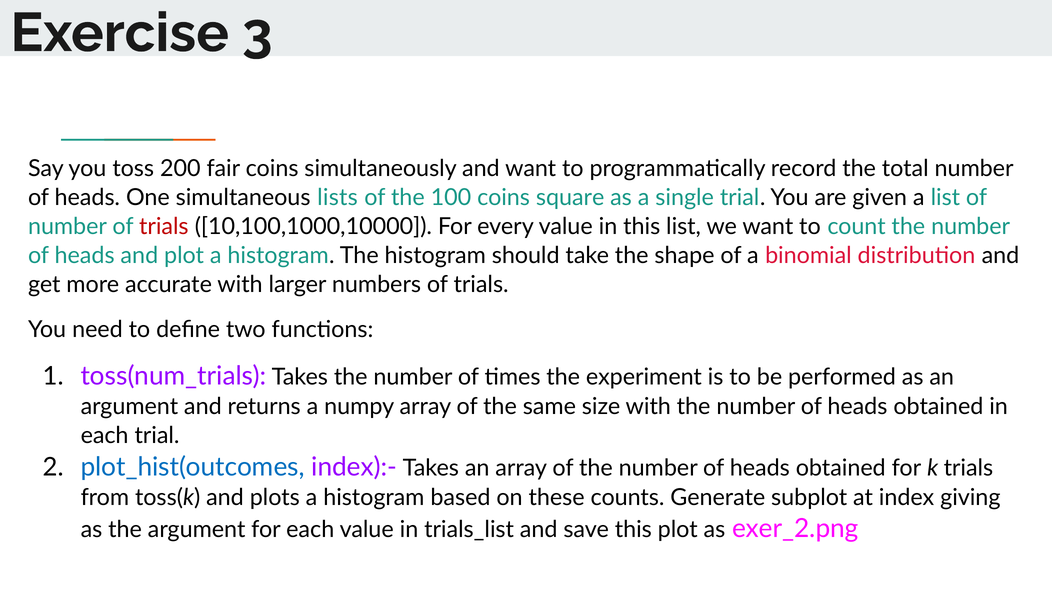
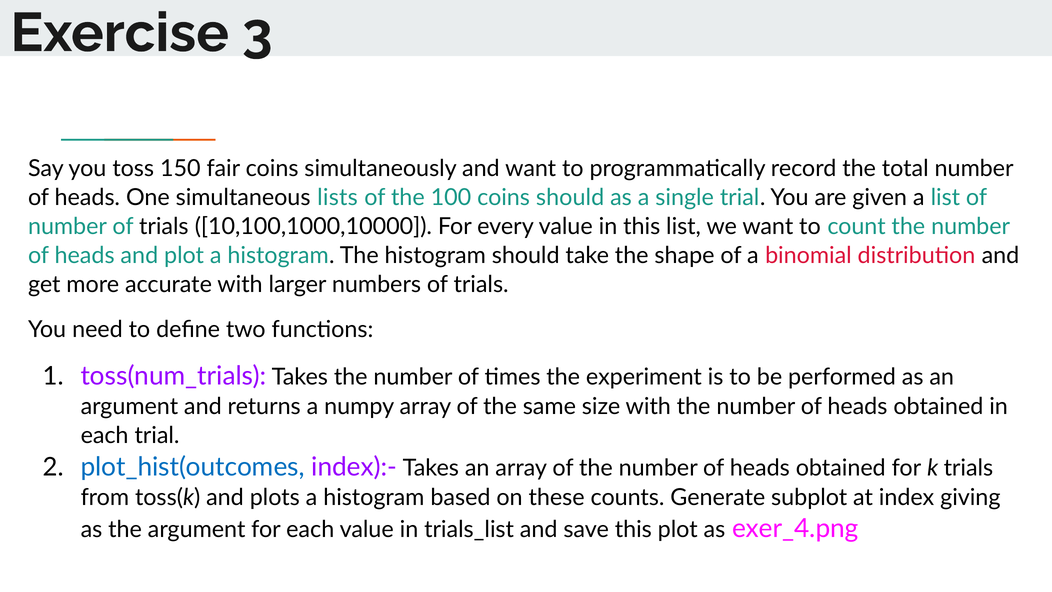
200: 200 -> 150
coins square: square -> should
trials at (164, 227) colour: red -> black
exer_2.png: exer_2.png -> exer_4.png
